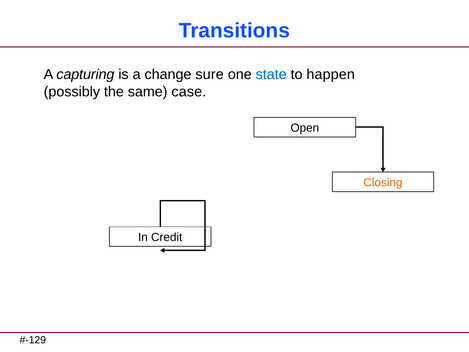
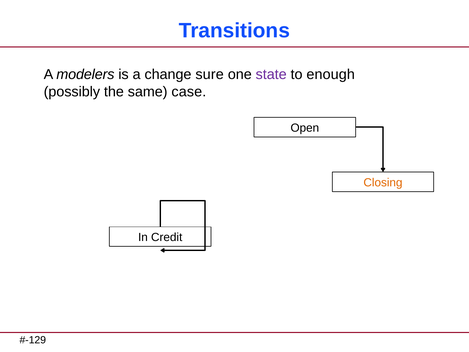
capturing: capturing -> modelers
state colour: blue -> purple
happen: happen -> enough
